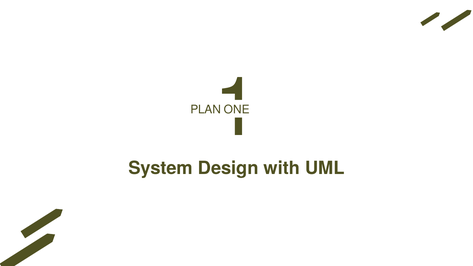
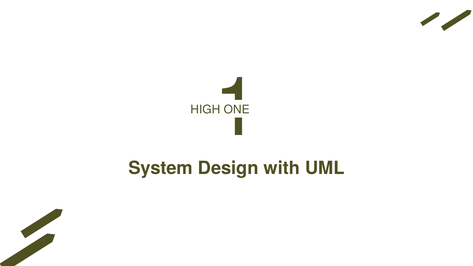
PLAN: PLAN -> HIGH
